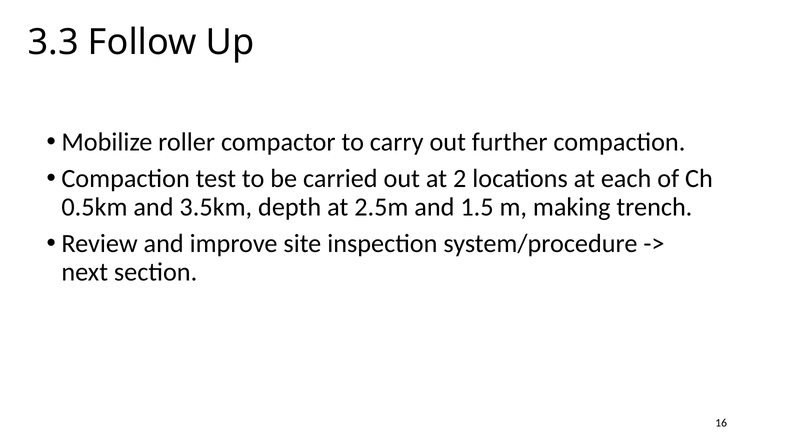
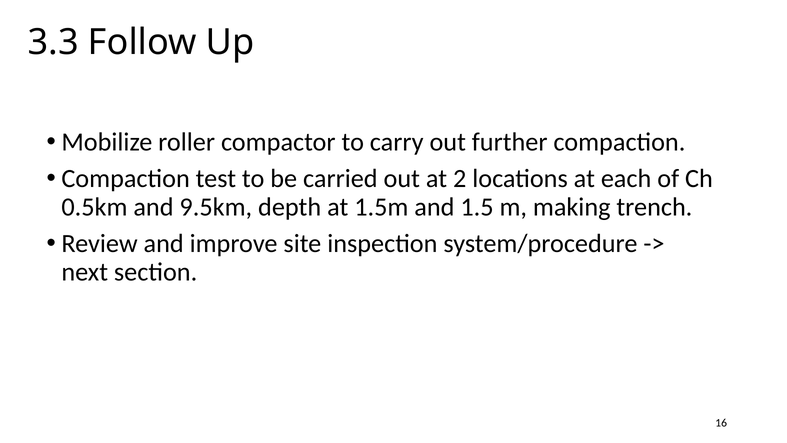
3.5km: 3.5km -> 9.5km
2.5m: 2.5m -> 1.5m
